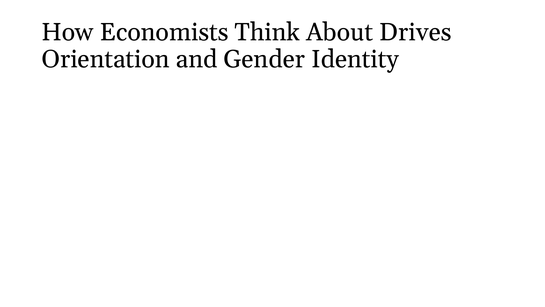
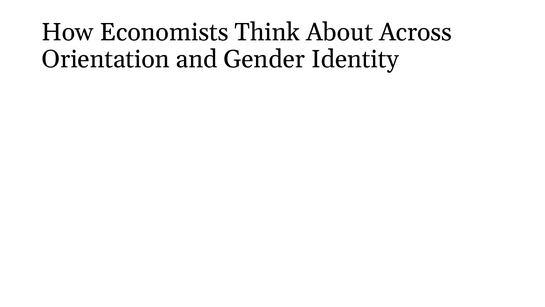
Drives: Drives -> Across
